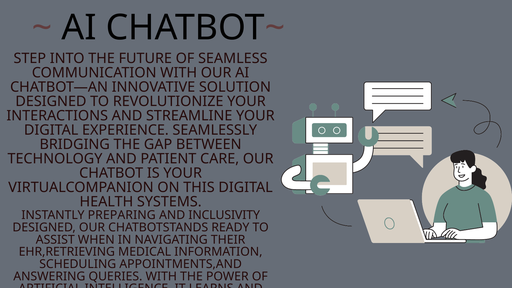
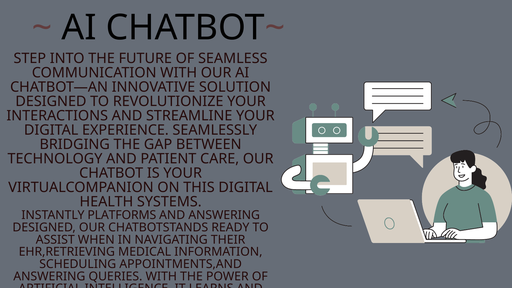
PREPARING: PREPARING -> PLATFORMS
AND INCLUSIVITY: INCLUSIVITY -> ANSWERING
